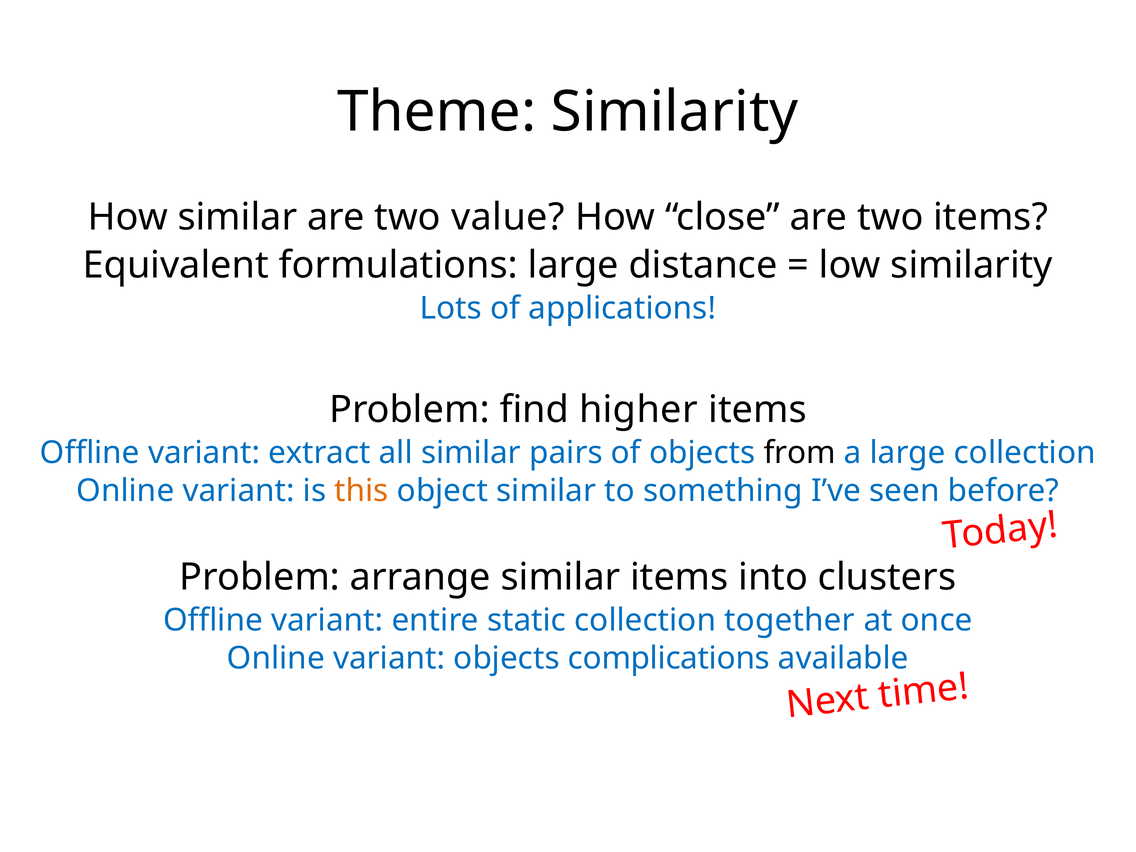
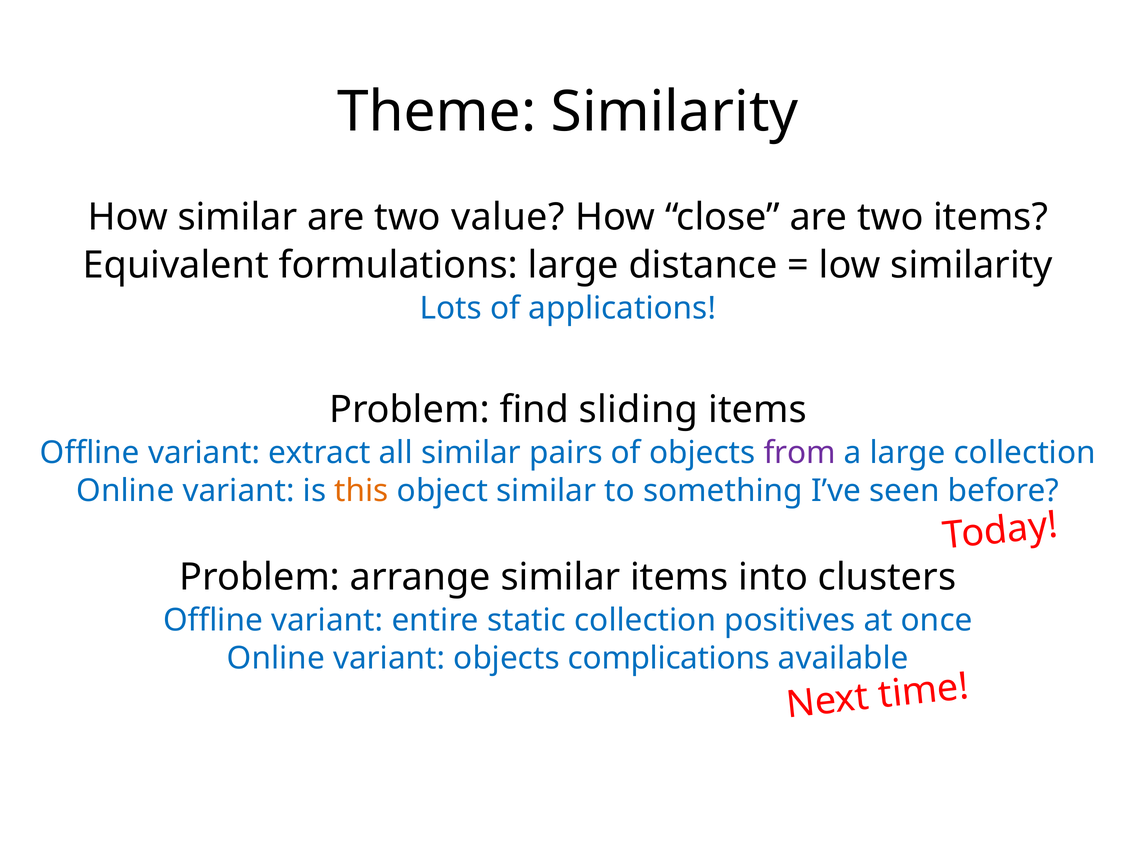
higher: higher -> sliding
from colour: black -> purple
together: together -> positives
